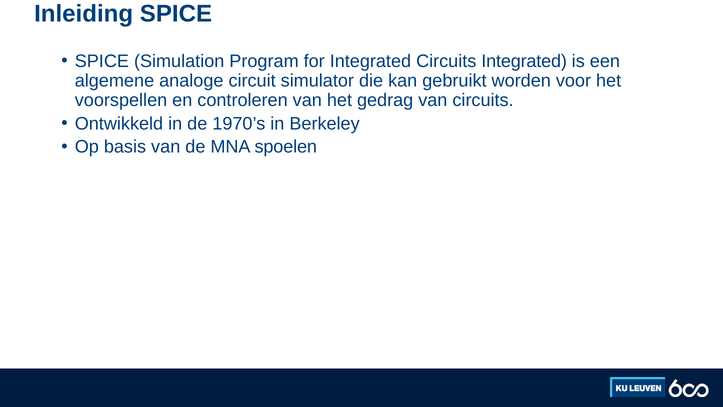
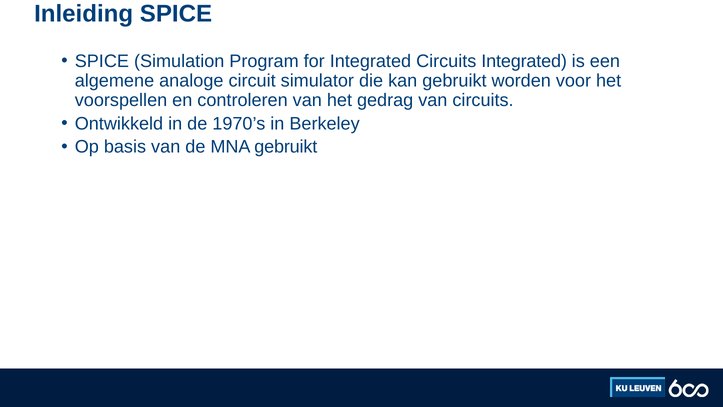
MNA spoelen: spoelen -> gebruikt
